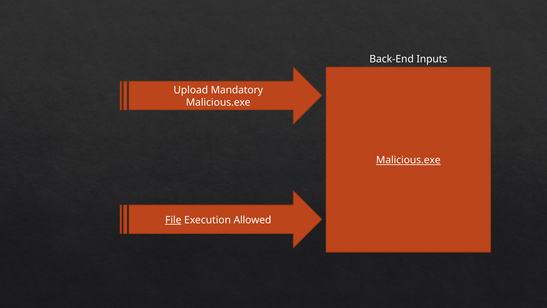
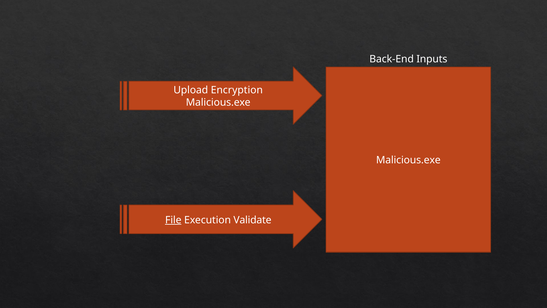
Mandatory: Mandatory -> Encryption
Malicious.exe at (408, 160) underline: present -> none
Allowed: Allowed -> Validate
